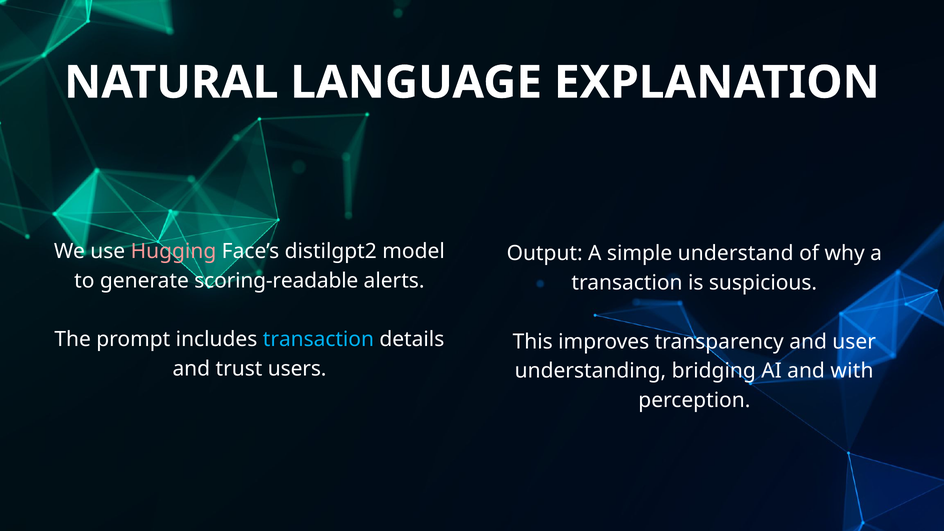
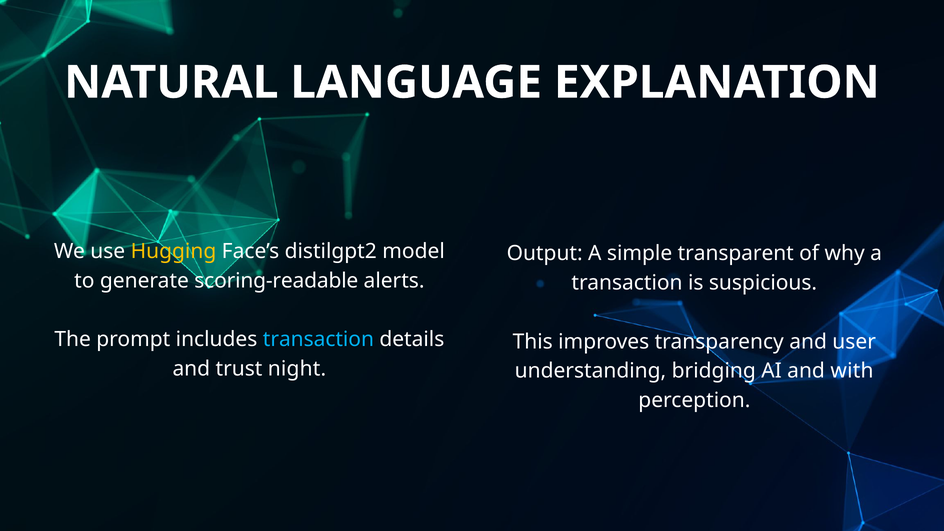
Hugging colour: pink -> yellow
understand: understand -> transparent
users: users -> night
